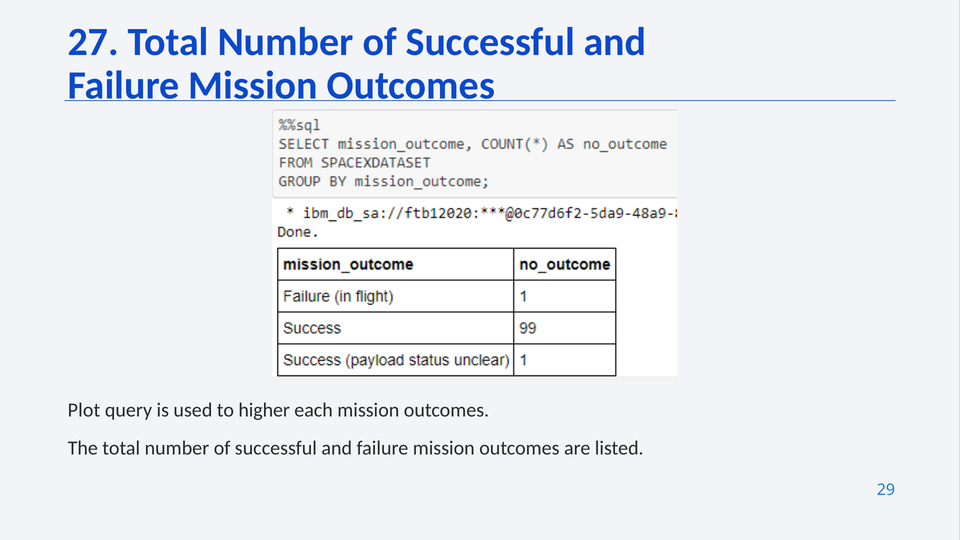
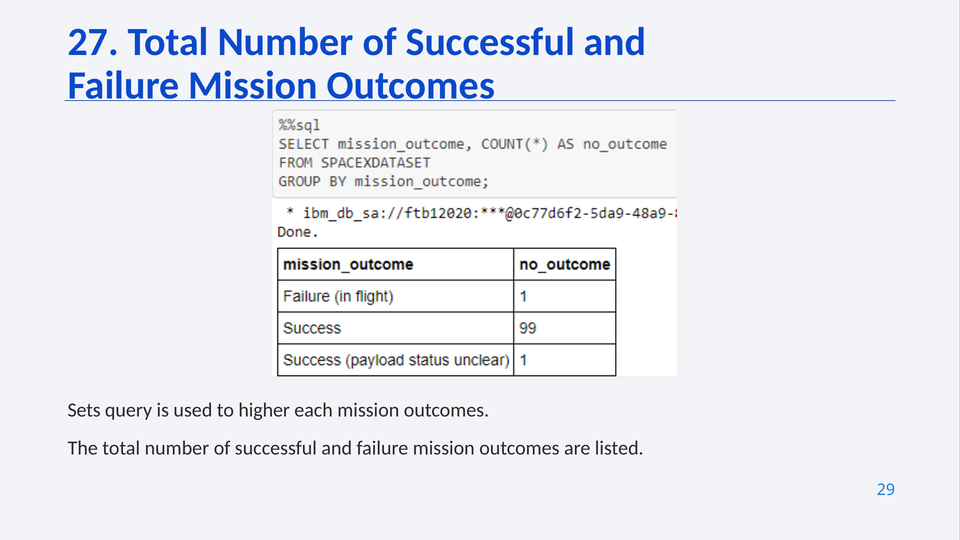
Plot: Plot -> Sets
